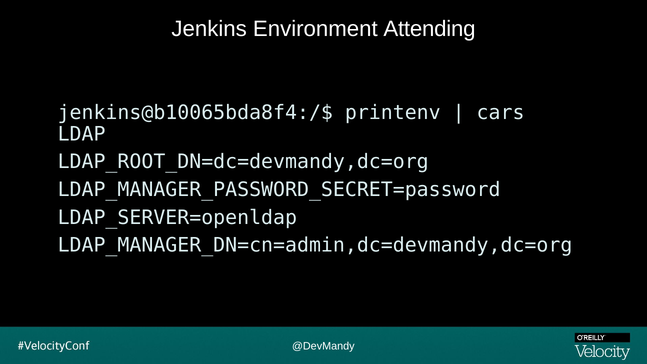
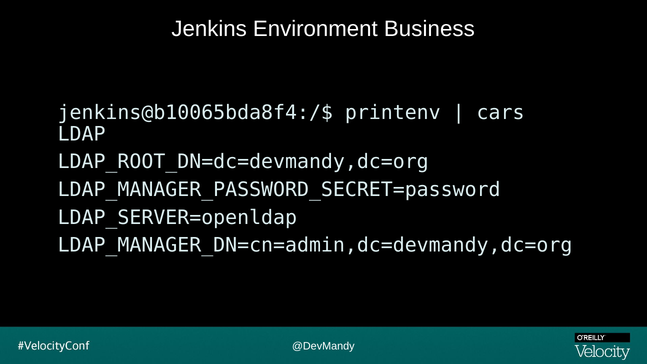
Attending: Attending -> Business
